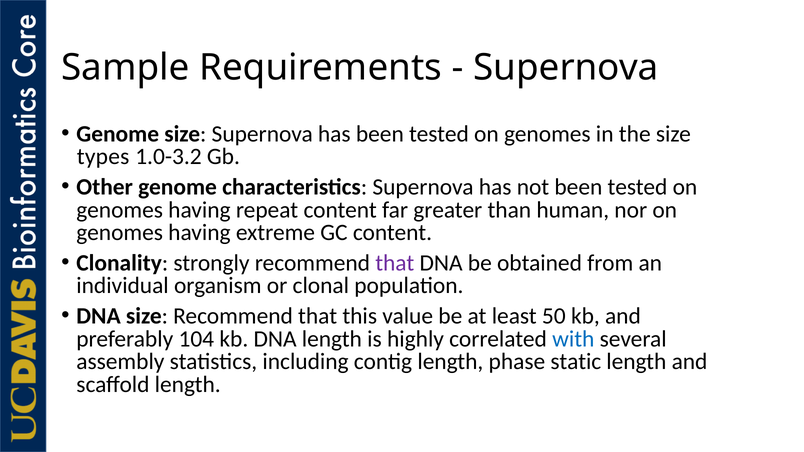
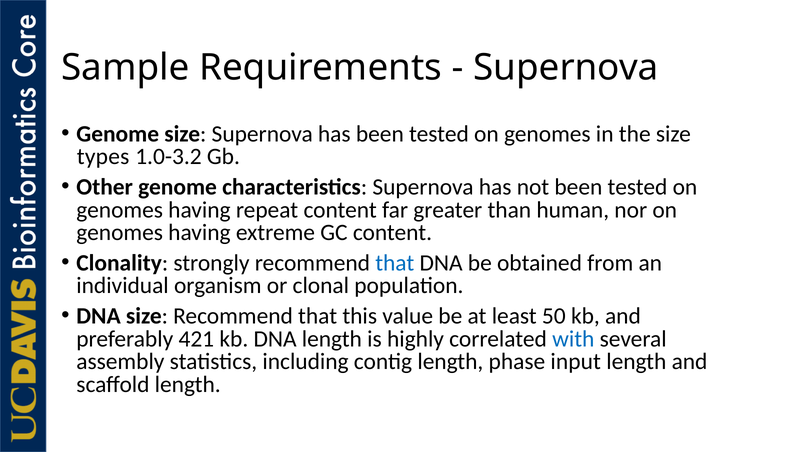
that at (395, 263) colour: purple -> blue
104: 104 -> 421
static: static -> input
